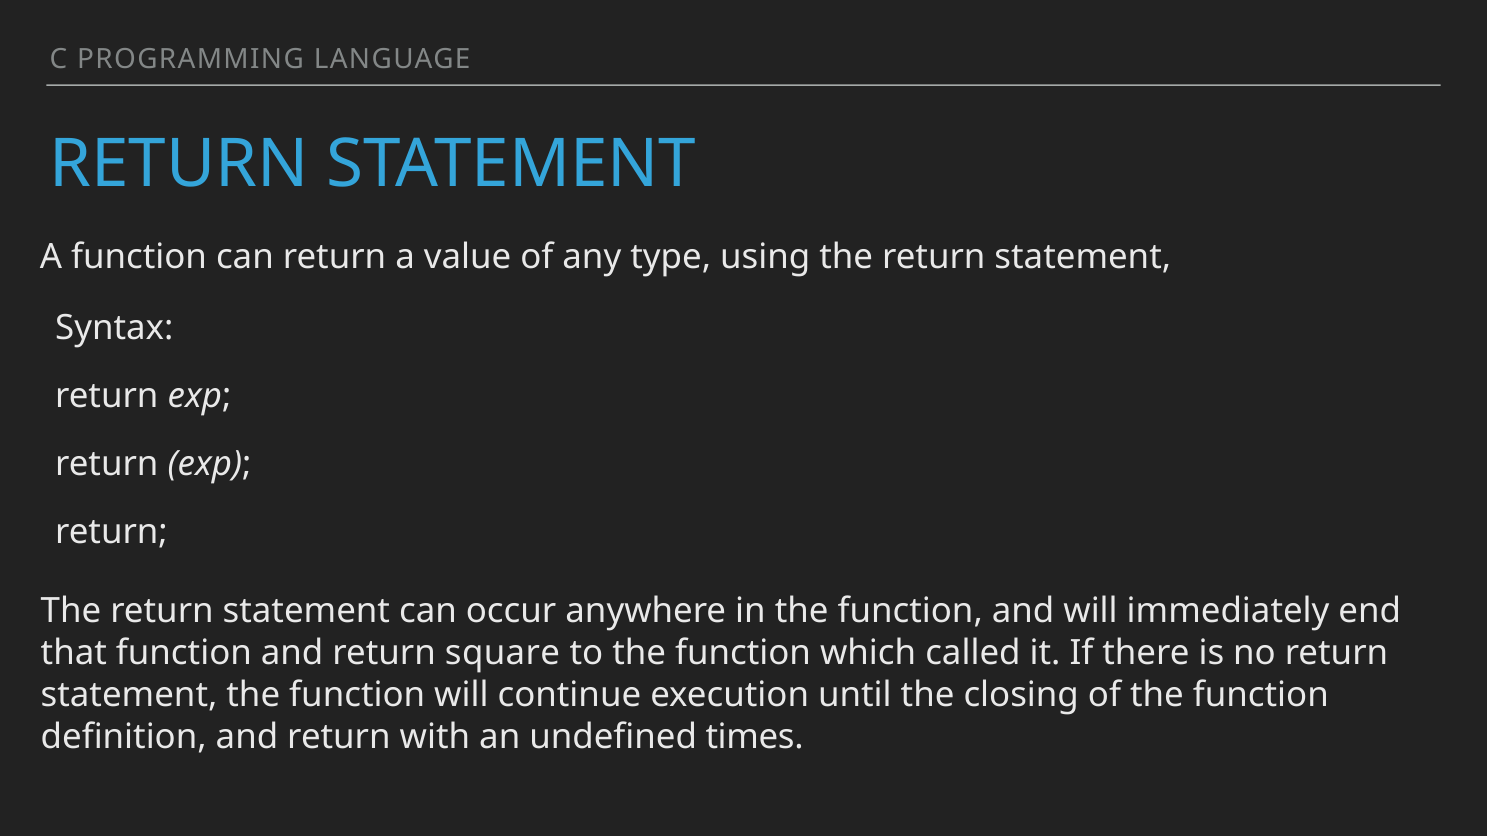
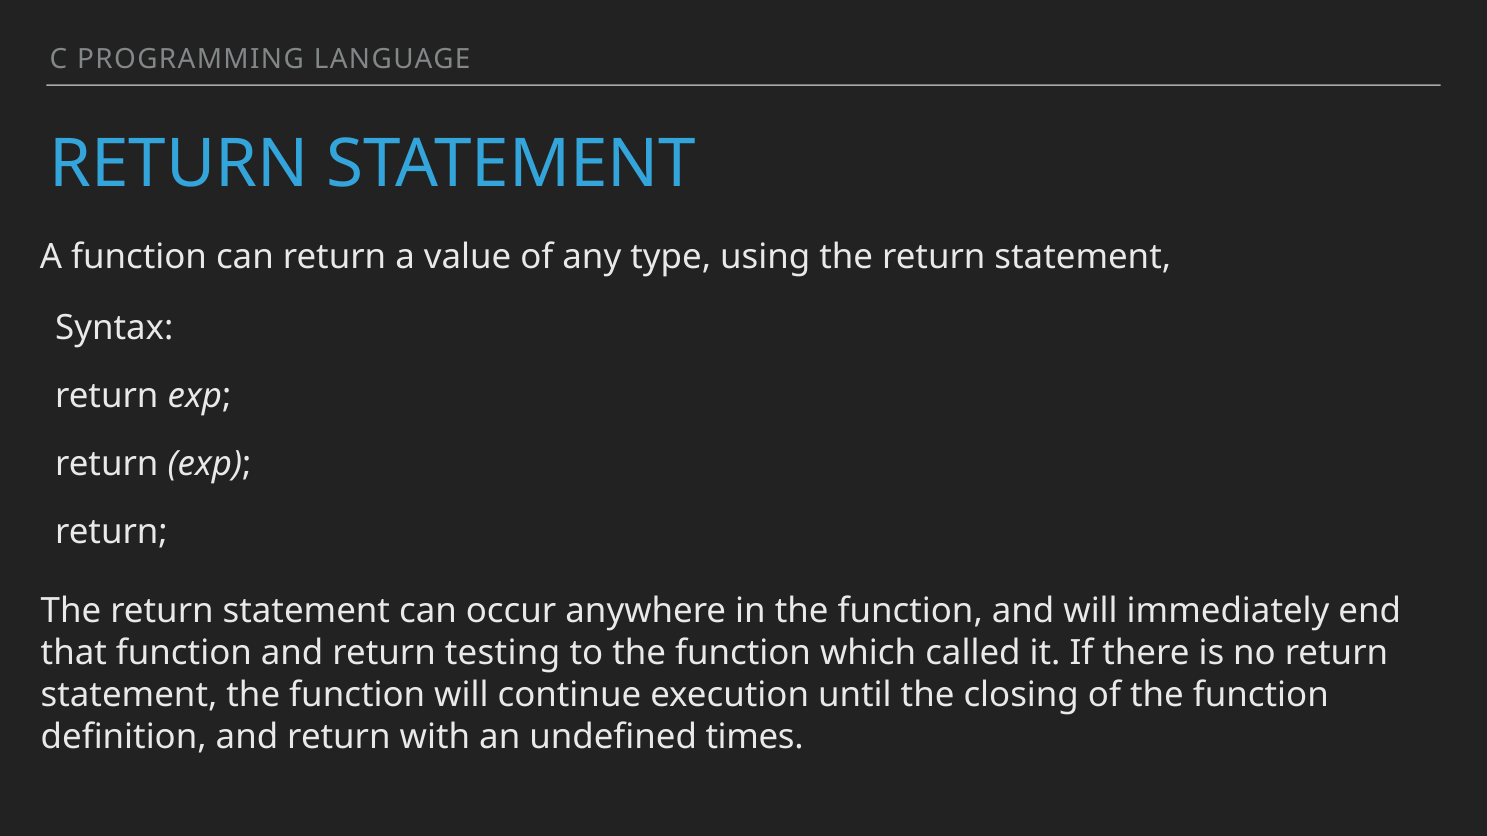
square: square -> testing
